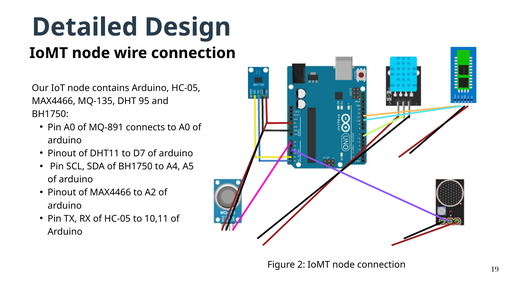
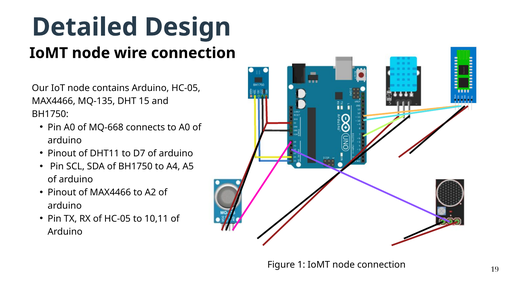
95: 95 -> 15
MQ-891: MQ-891 -> MQ-668
2: 2 -> 1
